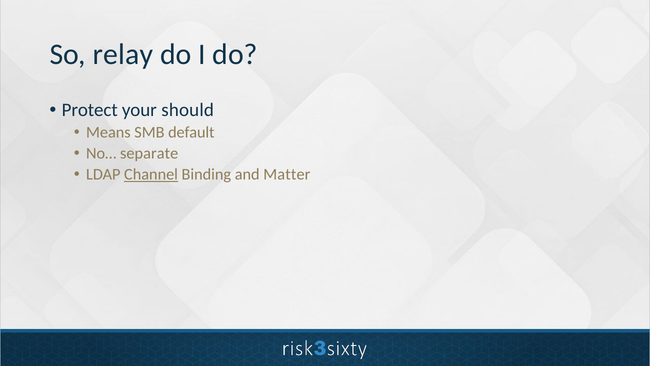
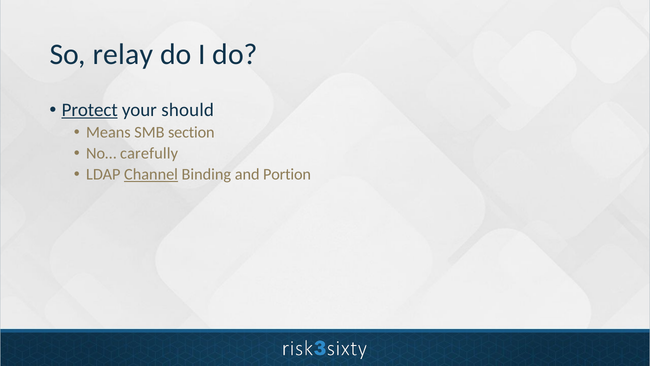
Protect underline: none -> present
default: default -> section
separate: separate -> carefully
Matter: Matter -> Portion
